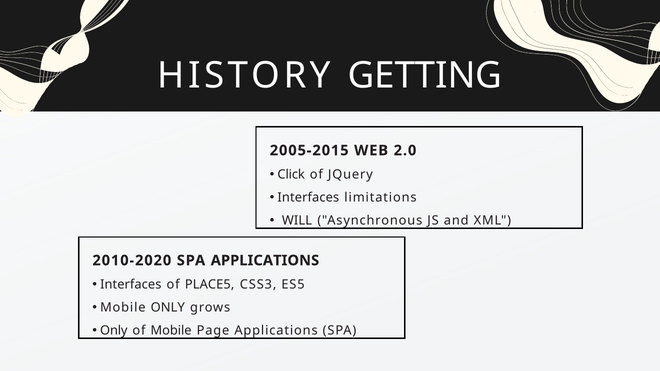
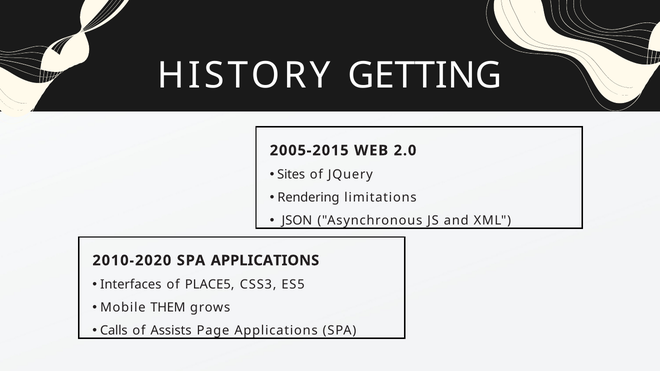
Click: Click -> Sites
Interfaces at (308, 198): Interfaces -> Rendering
WILL: WILL -> JSON
Mobile ONLY: ONLY -> THEM
Only at (114, 331): Only -> Calls
of Mobile: Mobile -> Assists
